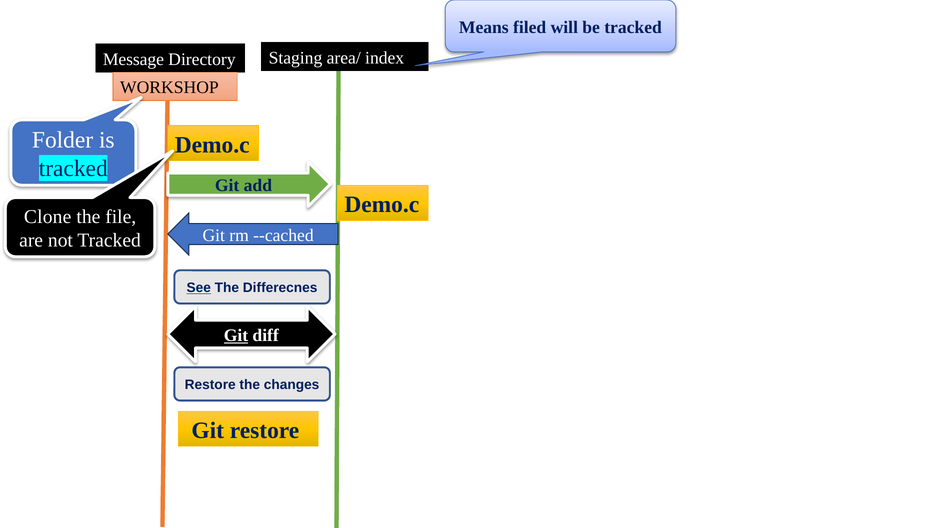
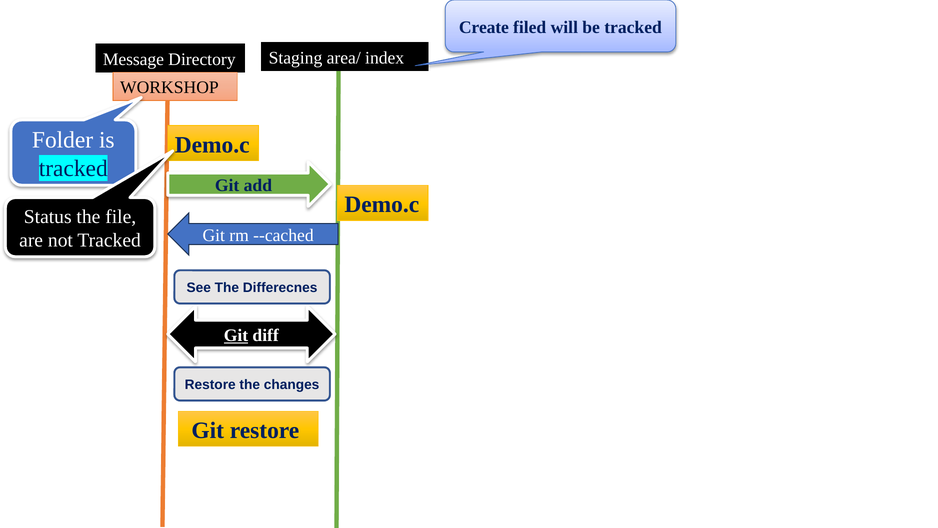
Means: Means -> Create
Clone: Clone -> Status
See underline: present -> none
